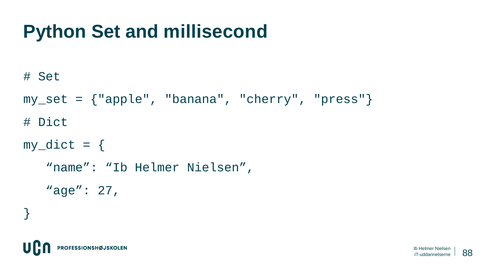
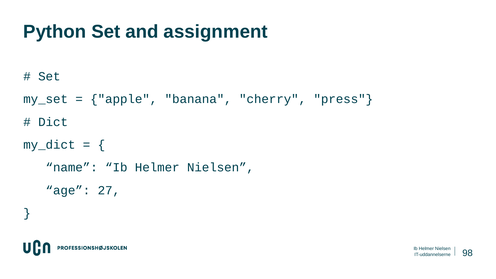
millisecond: millisecond -> assignment
88: 88 -> 98
